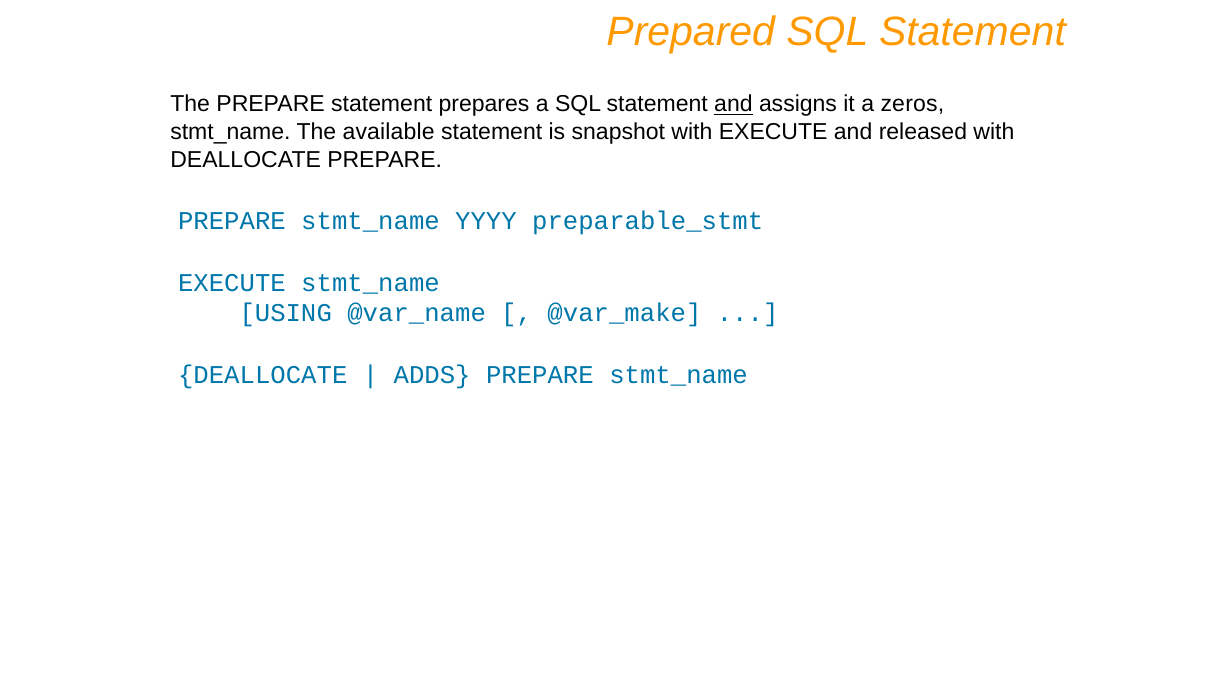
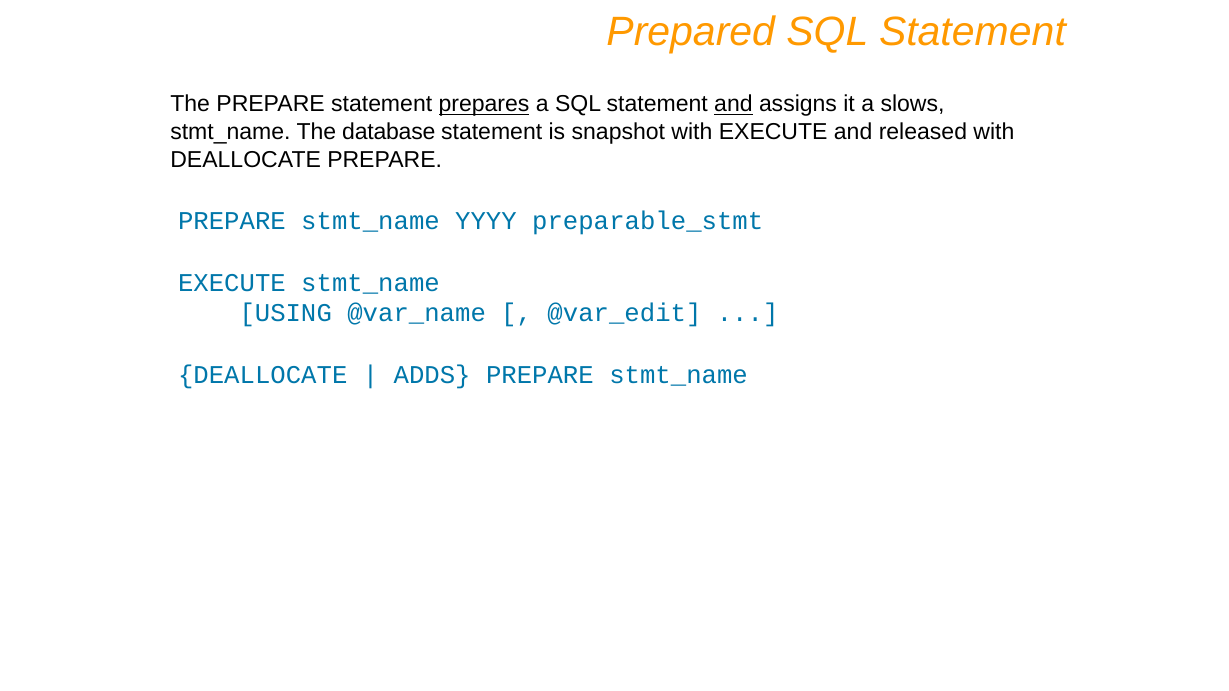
prepares underline: none -> present
zeros: zeros -> slows
available: available -> database
@var_make: @var_make -> @var_edit
